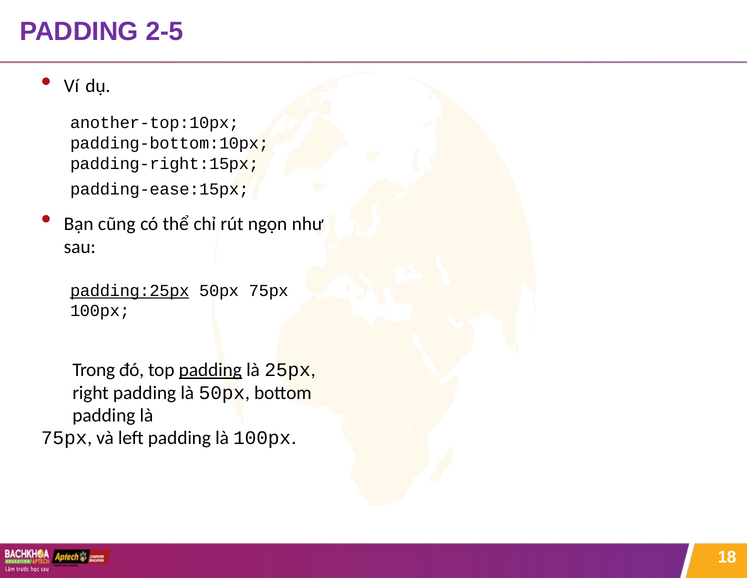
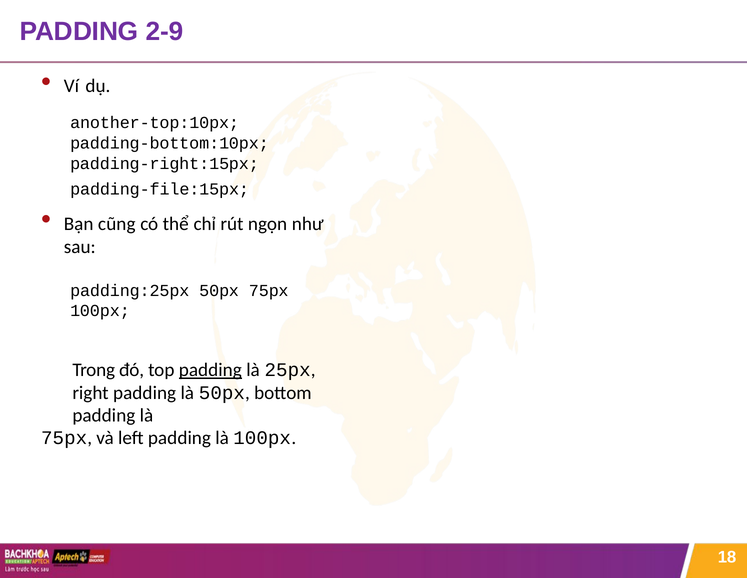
2-5: 2-5 -> 2-9
padding-ease:15px: padding-ease:15px -> padding-file:15px
padding:25px underline: present -> none
